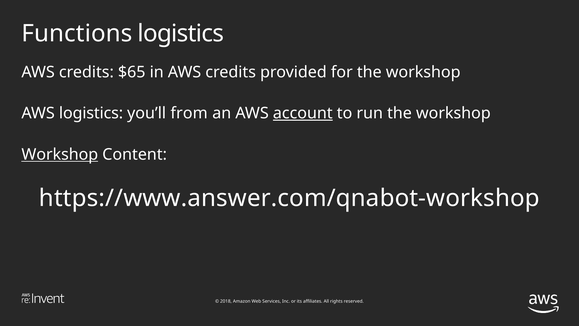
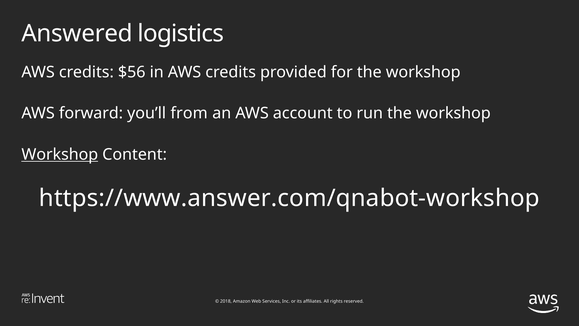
Functions: Functions -> Answered
$65: $65 -> $56
AWS logistics: logistics -> forward
account underline: present -> none
